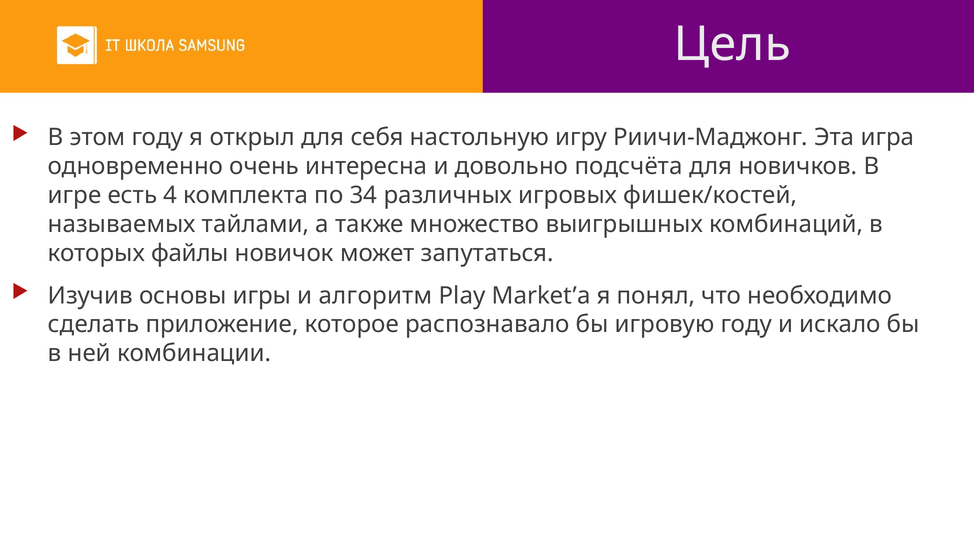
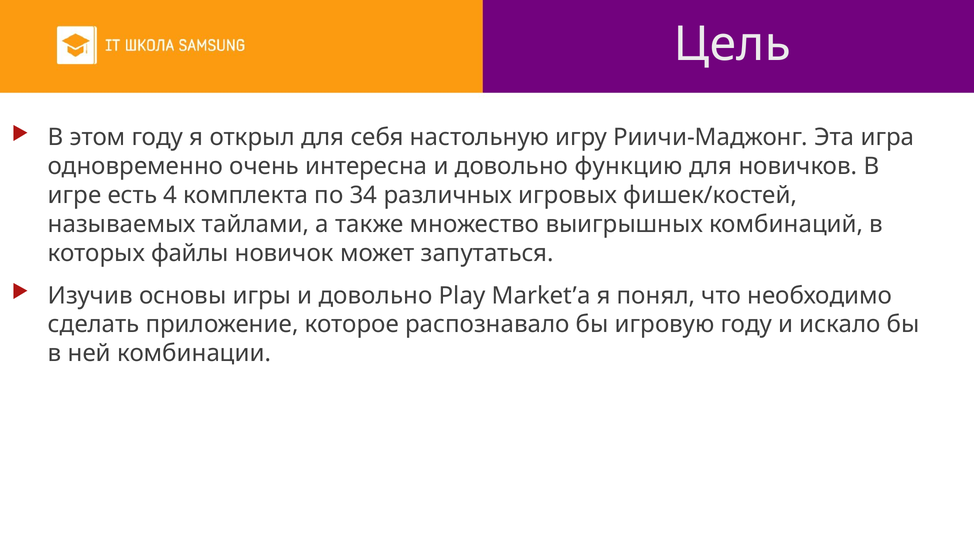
подсчёта: подсчёта -> функцию
игры и алгоритм: алгоритм -> довольно
